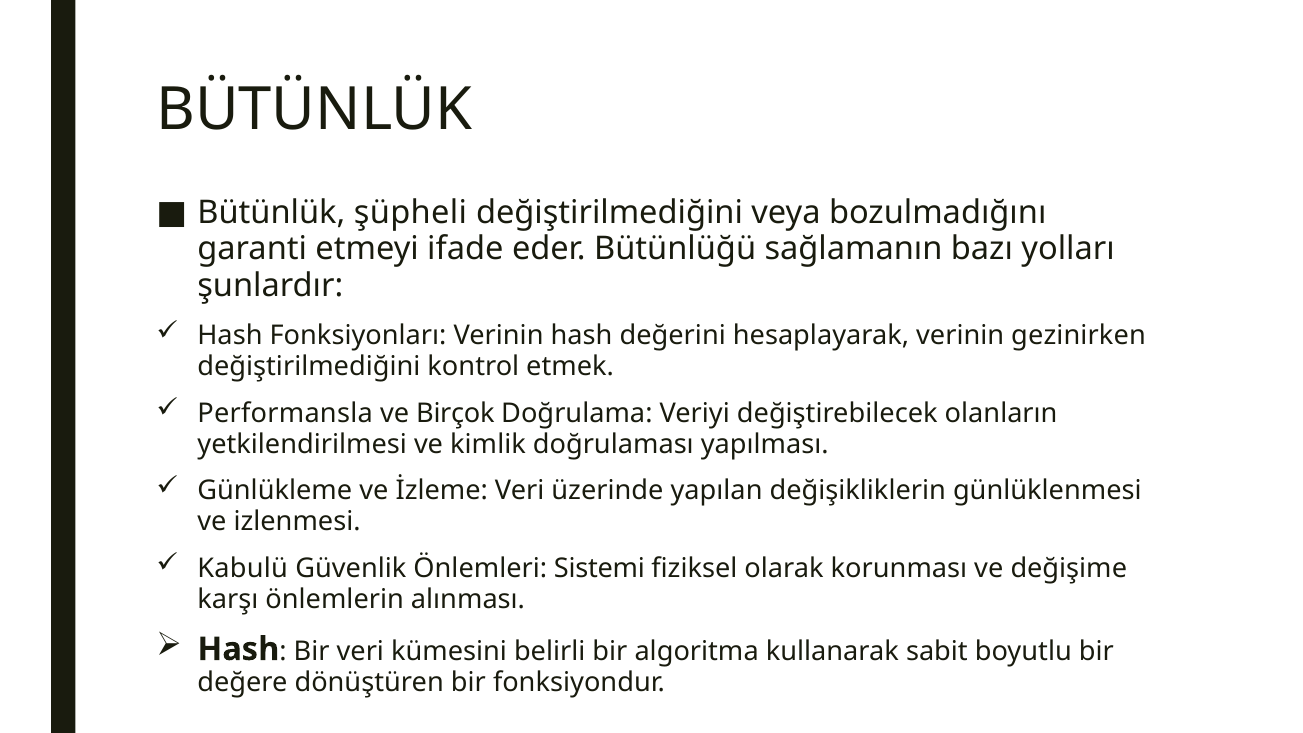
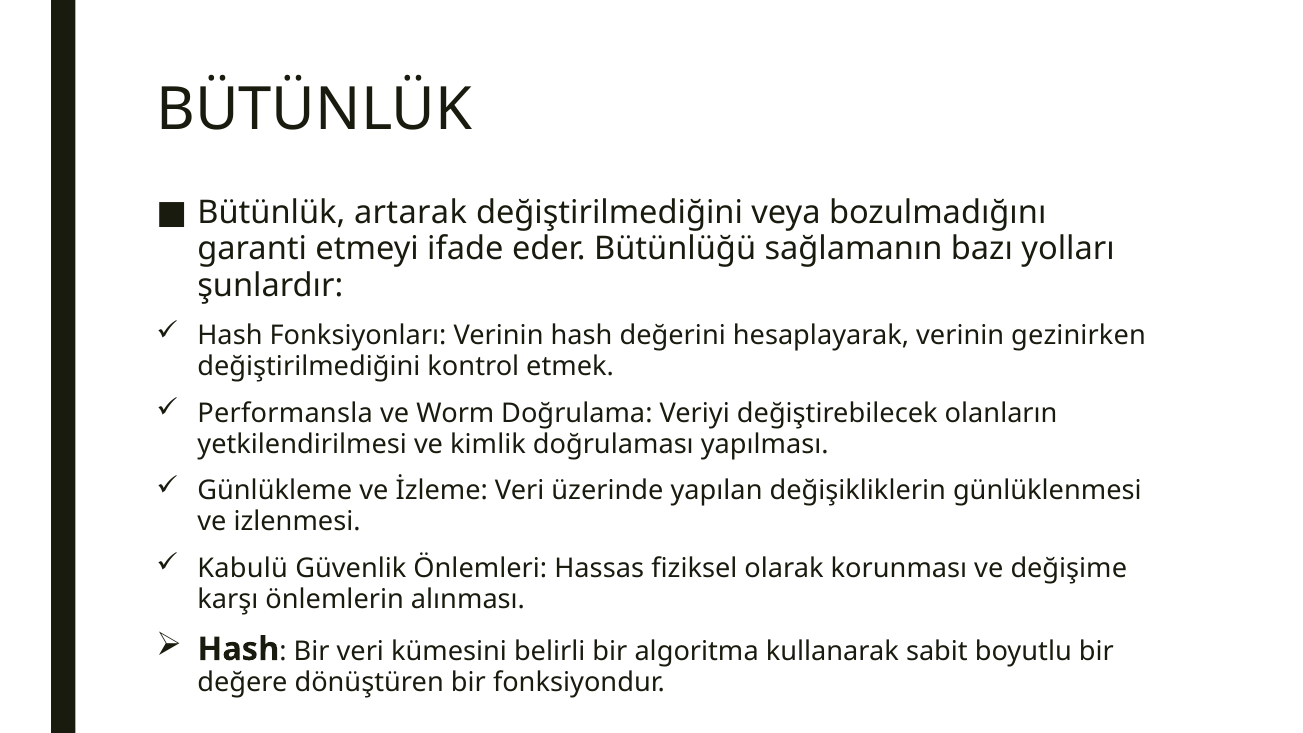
şüpheli: şüpheli -> artarak
Birçok: Birçok -> Worm
Sistemi: Sistemi -> Hassas
